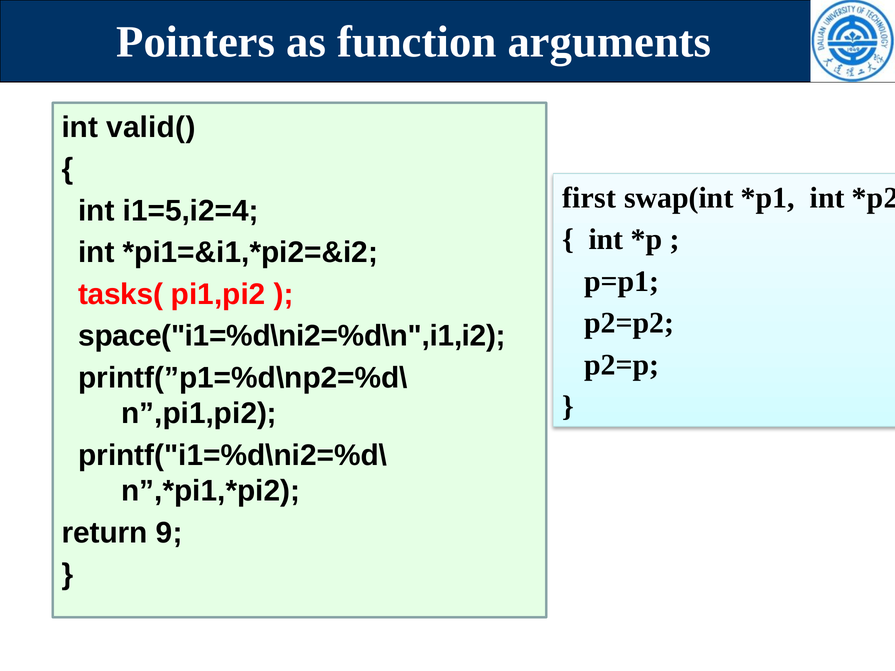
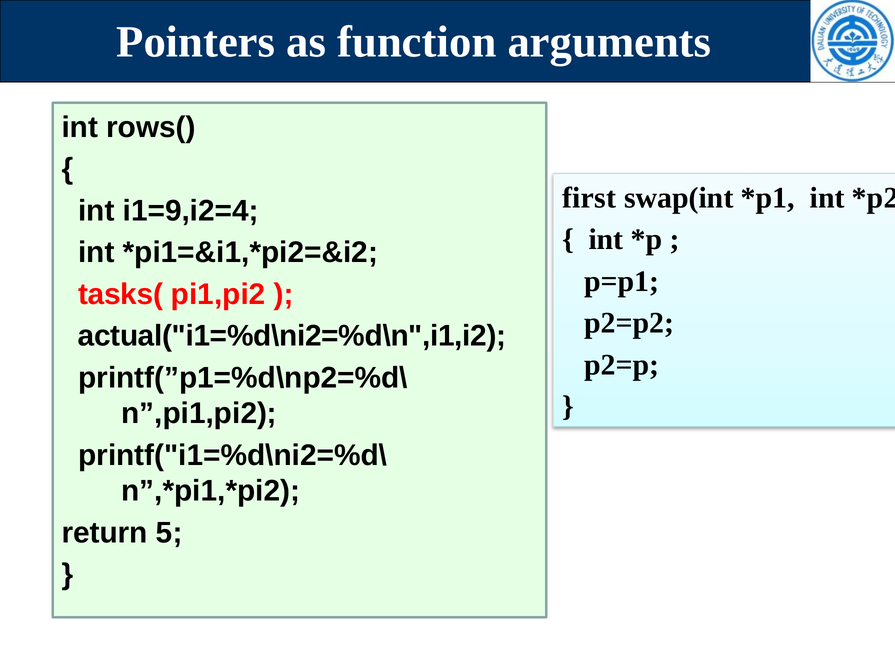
valid(: valid( -> rows(
i1=5,i2=4: i1=5,i2=4 -> i1=9,i2=4
space("i1=%d\ni2=%d\n",i1,i2: space("i1=%d\ni2=%d\n",i1,i2 -> actual("i1=%d\ni2=%d\n",i1,i2
9: 9 -> 5
